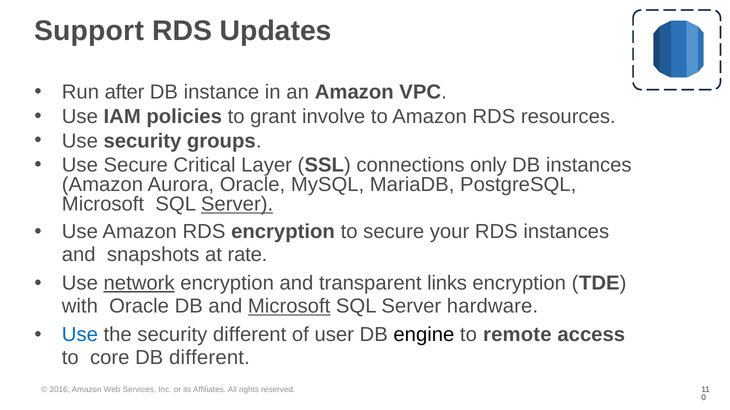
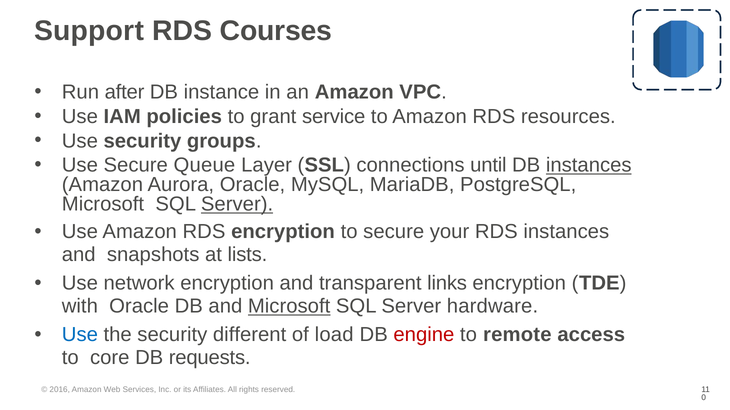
Updates: Updates -> Courses
involve: involve -> service
Critical: Critical -> Queue
only: only -> until
instances at (589, 166) underline: none -> present
rate: rate -> lists
network underline: present -> none
user: user -> load
engine colour: black -> red
DB different: different -> requests
